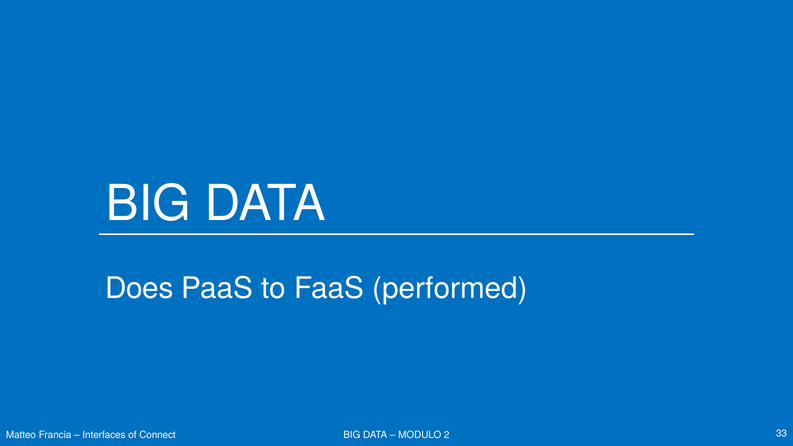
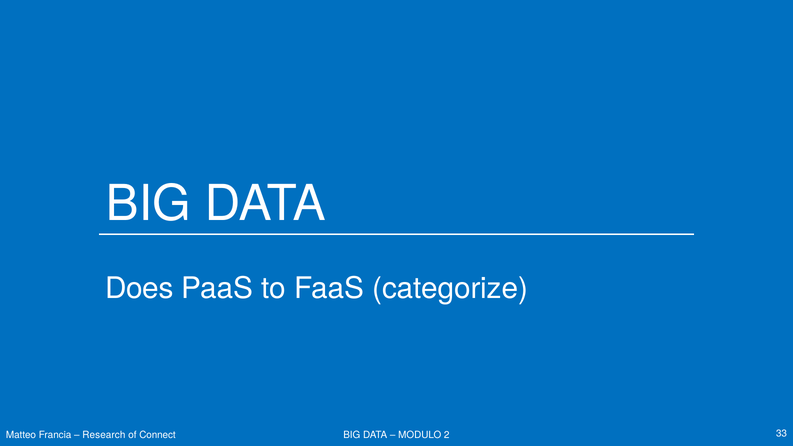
performed: performed -> categorize
Interfaces: Interfaces -> Research
